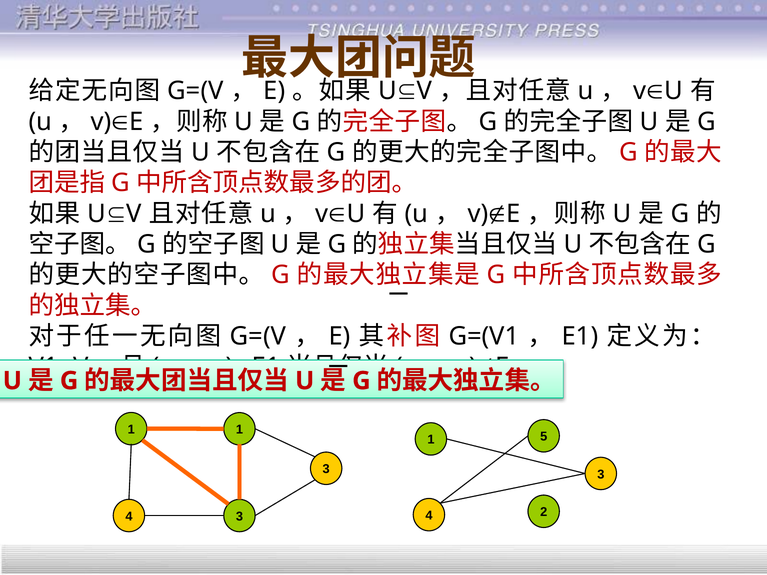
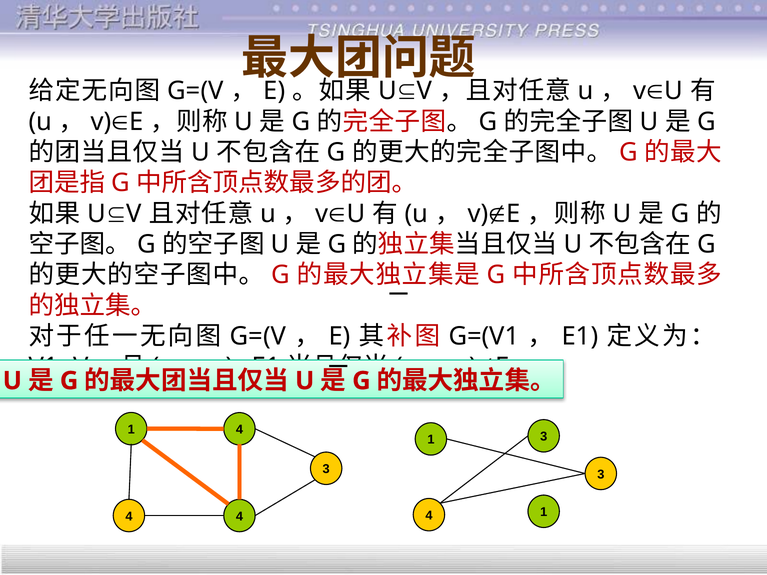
1 1: 1 -> 4
5 at (544, 437): 5 -> 3
4 2: 2 -> 1
3 at (239, 517): 3 -> 4
